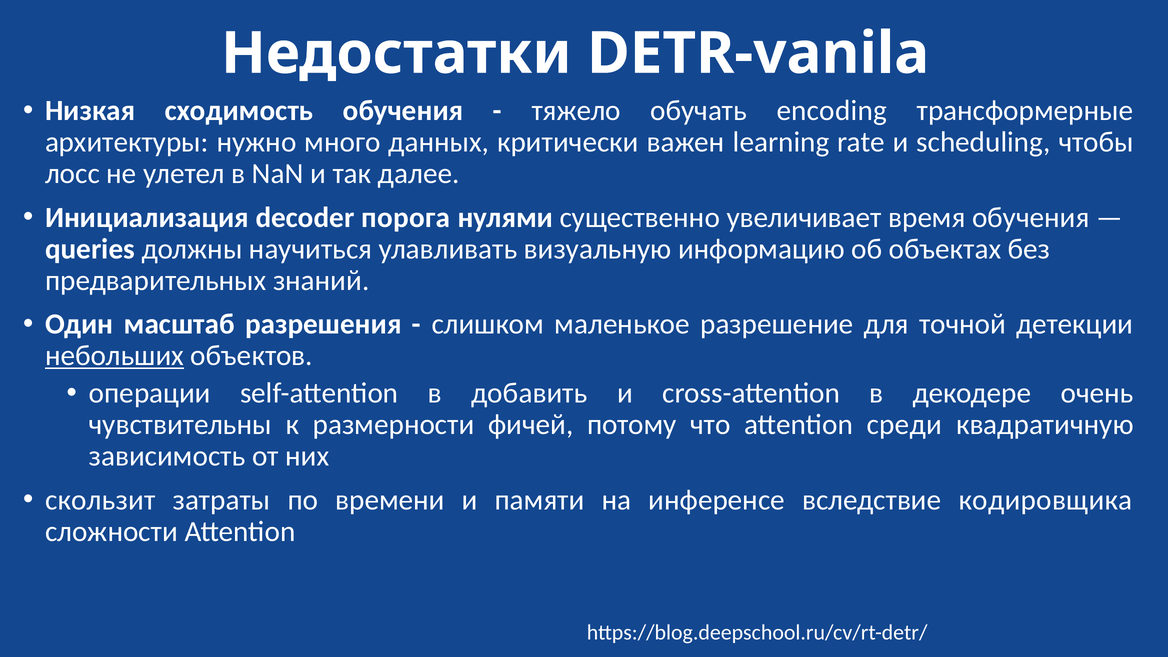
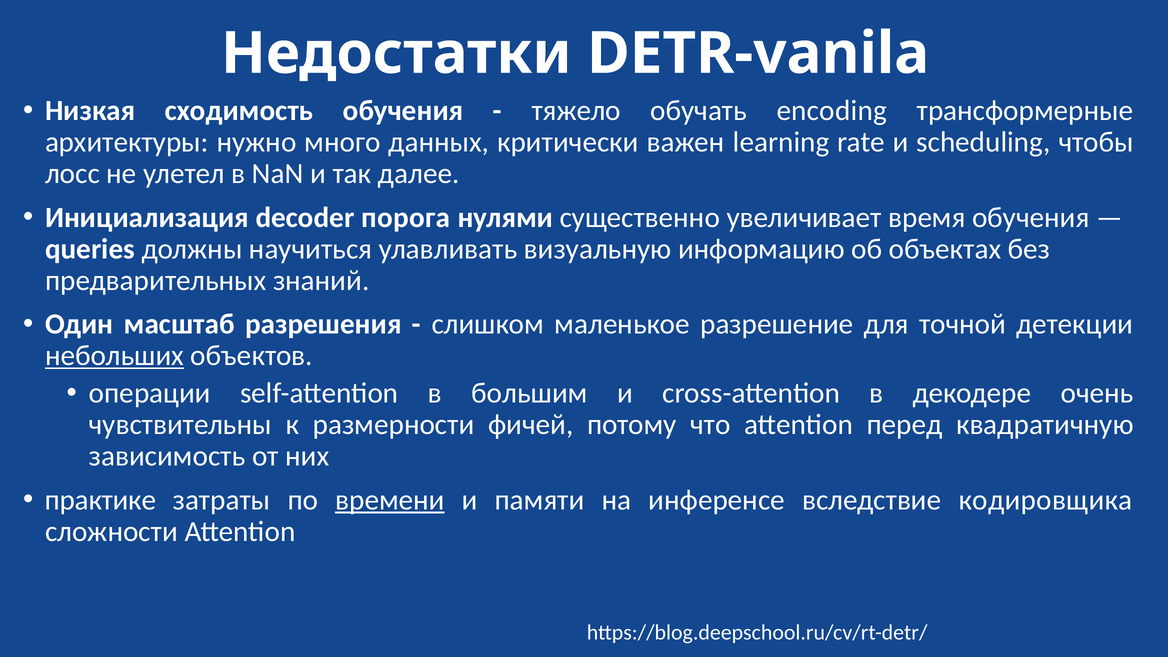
добавить: добавить -> большим
среди: среди -> перед
скользит: скользит -> практике
времени underline: none -> present
